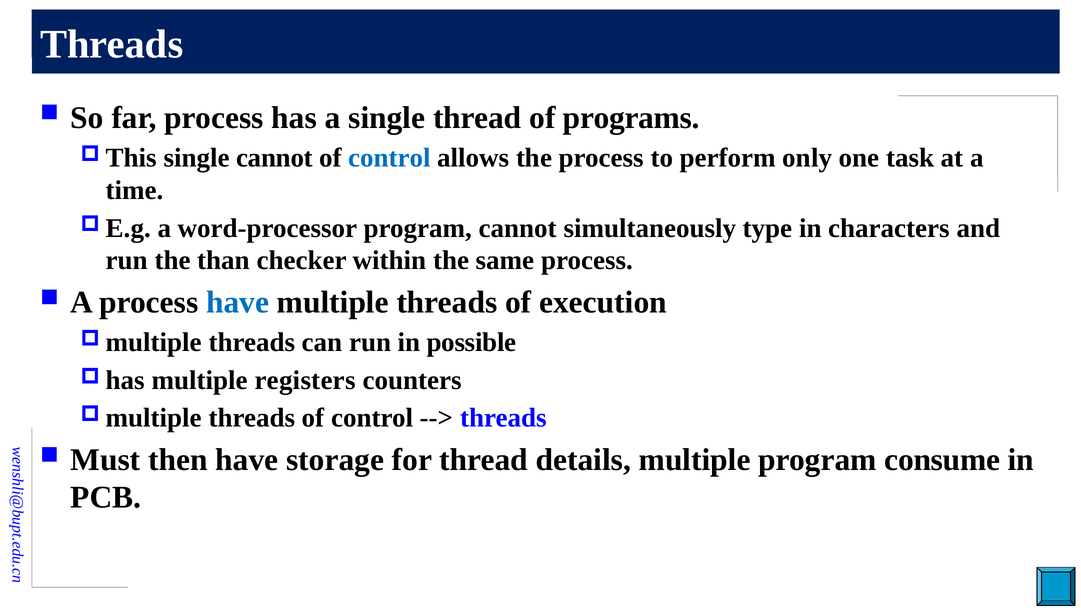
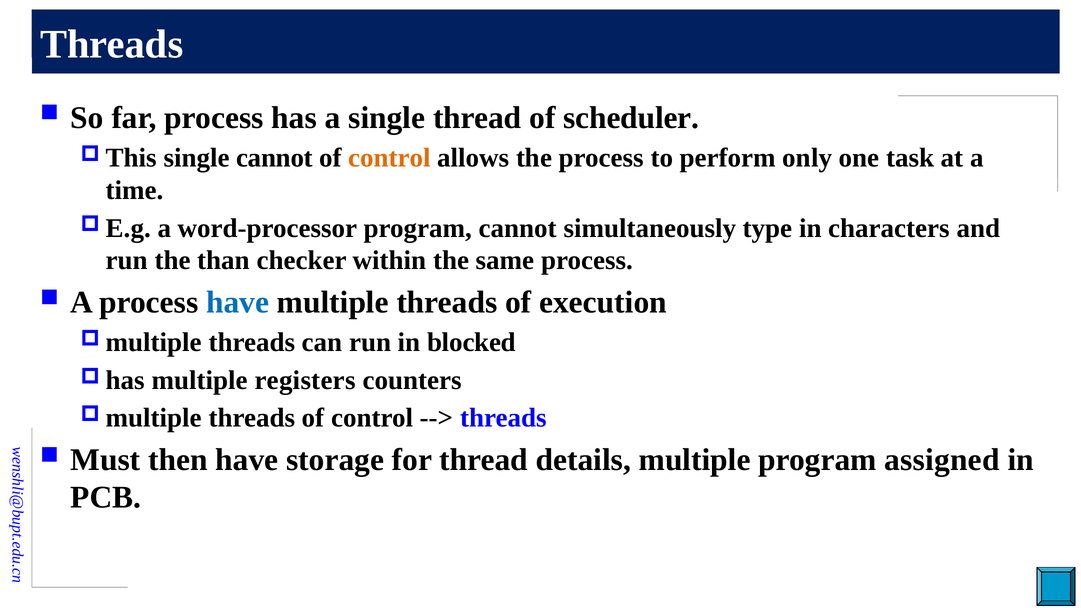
programs: programs -> scheduler
control at (389, 158) colour: blue -> orange
possible: possible -> blocked
consume: consume -> assigned
